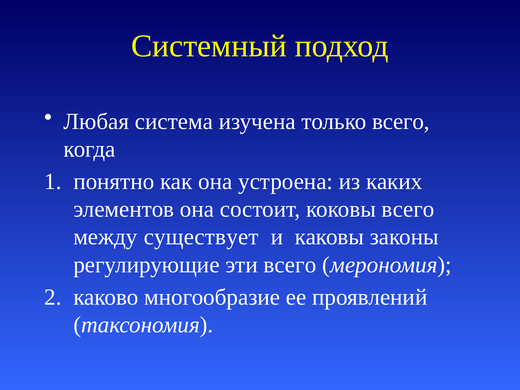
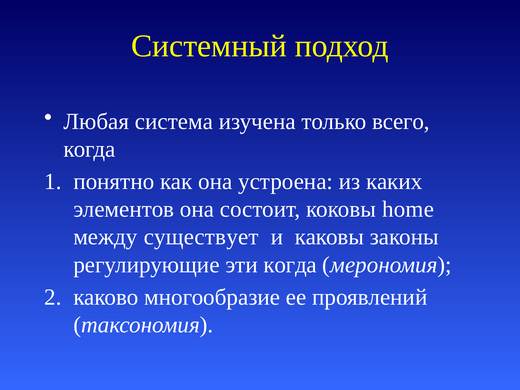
коковы всего: всего -> home
эти всего: всего -> когда
